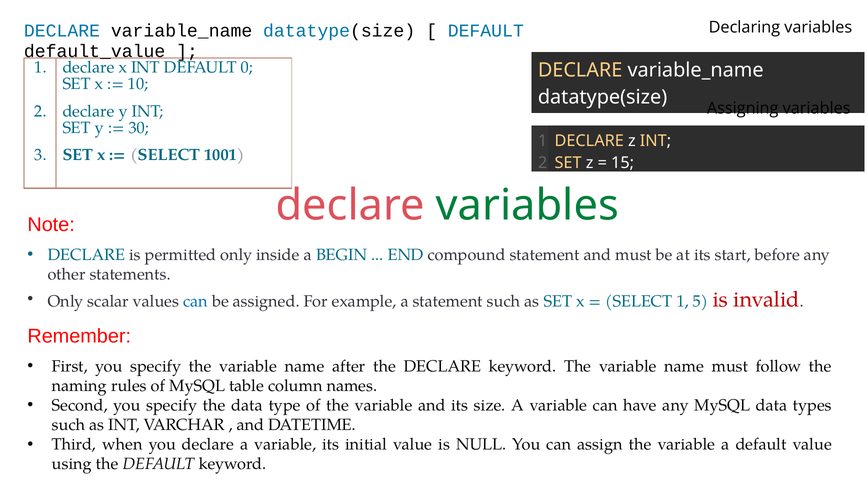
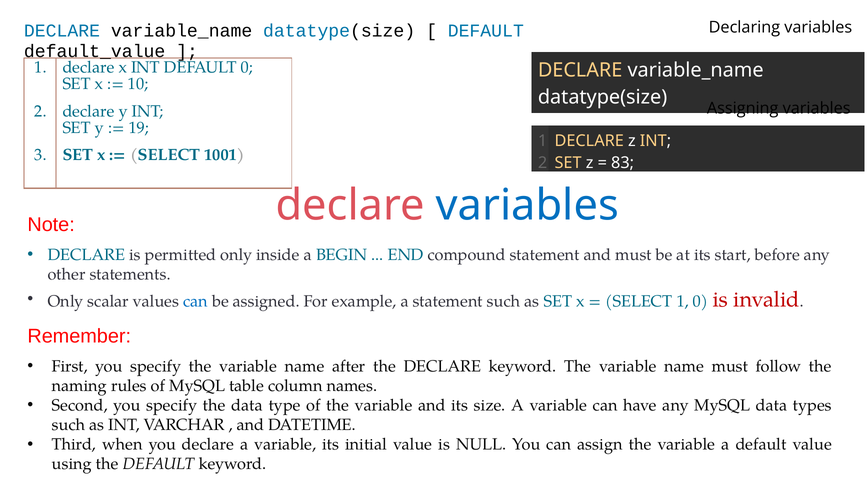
30: 30 -> 19
15: 15 -> 83
variables at (527, 206) colour: green -> blue
1 5: 5 -> 0
